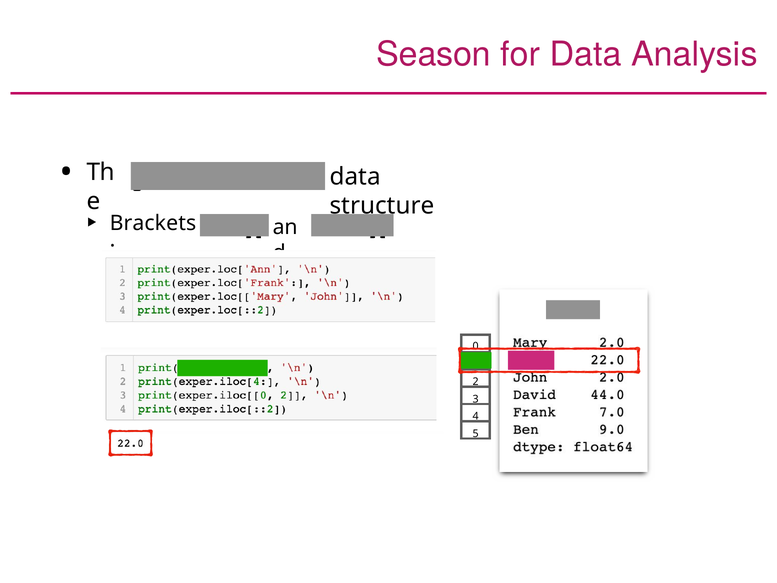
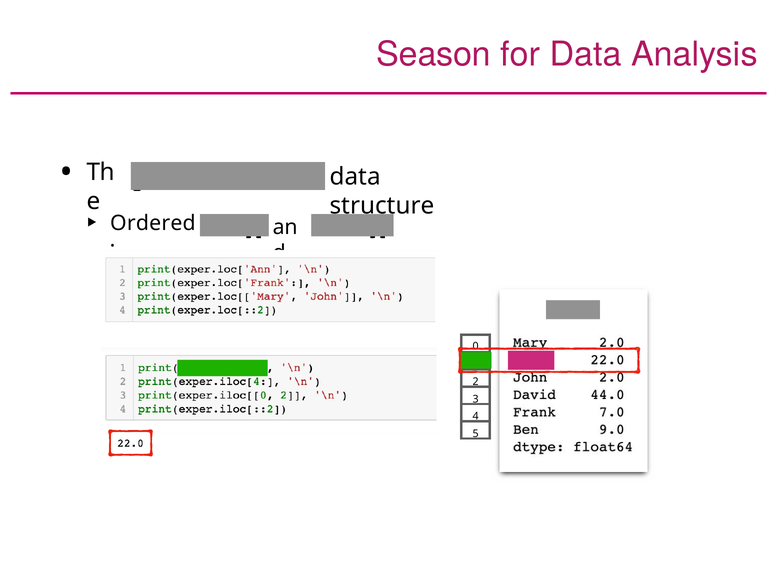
Brackets: Brackets -> Ordered
